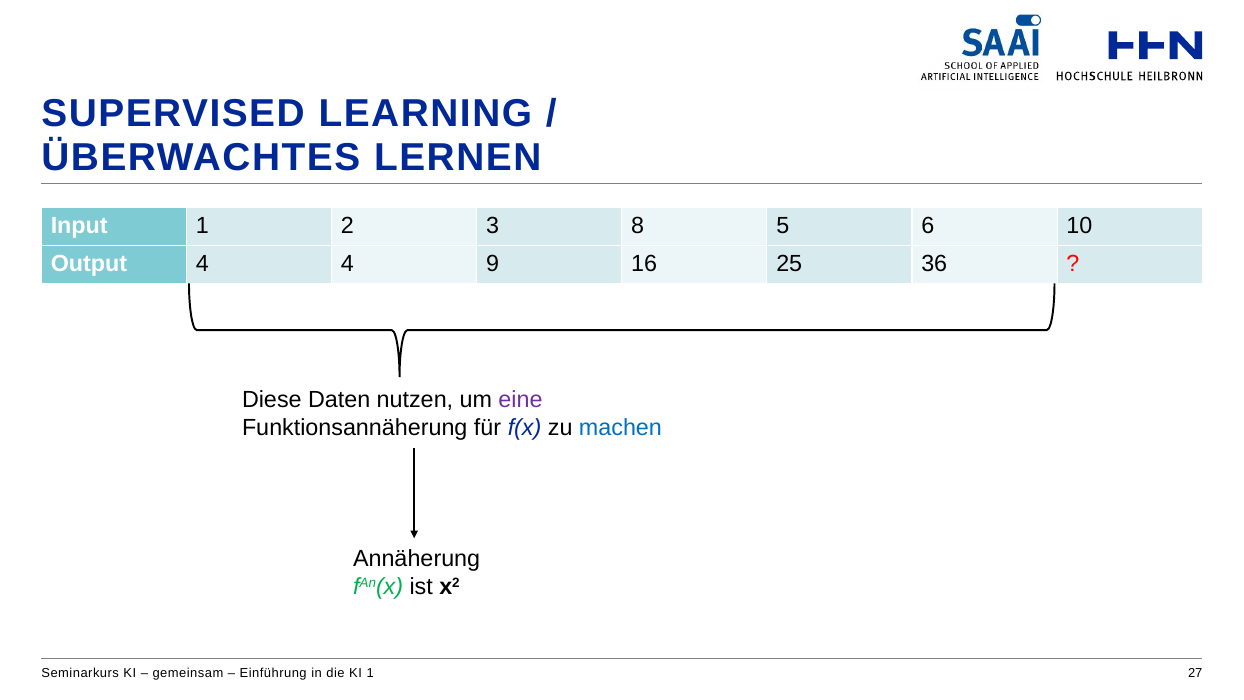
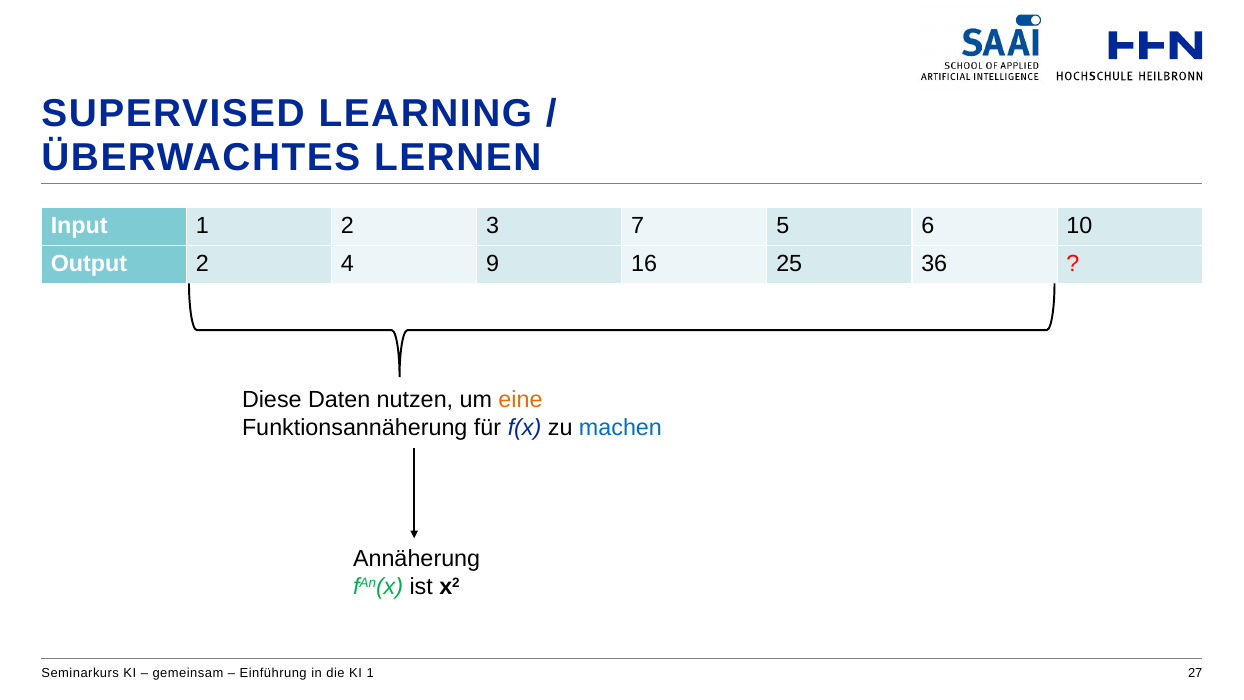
8: 8 -> 7
Output 4: 4 -> 2
eine colour: purple -> orange
